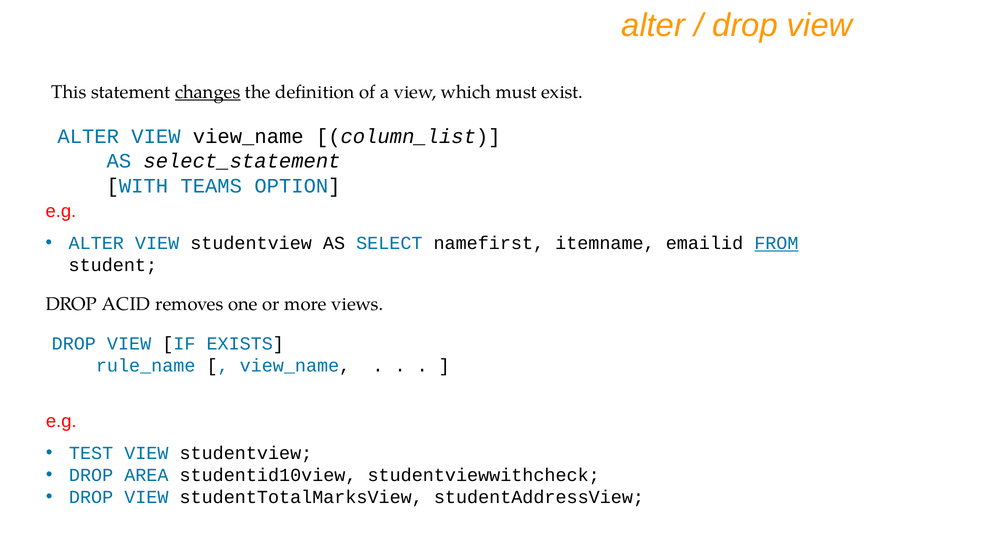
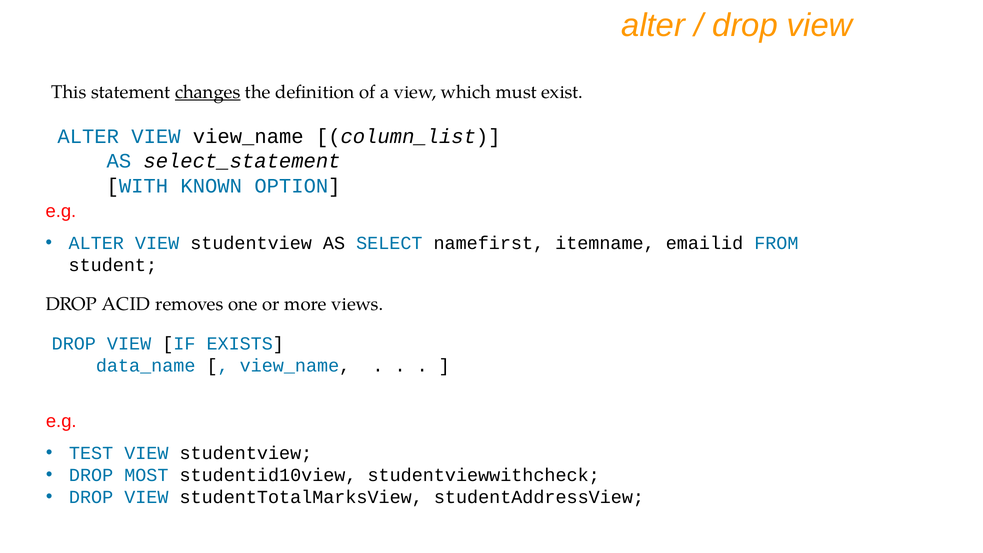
TEAMS: TEAMS -> KNOWN
FROM underline: present -> none
rule_name: rule_name -> data_name
AREA: AREA -> MOST
